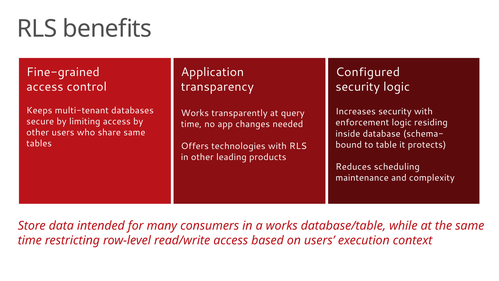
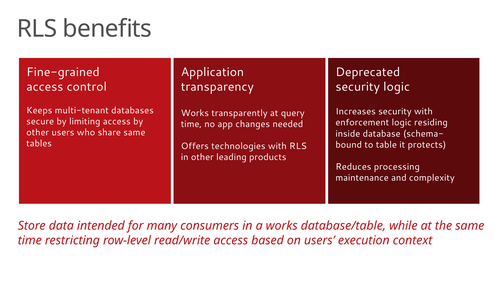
Configured: Configured -> Deprecated
scheduling: scheduling -> processing
